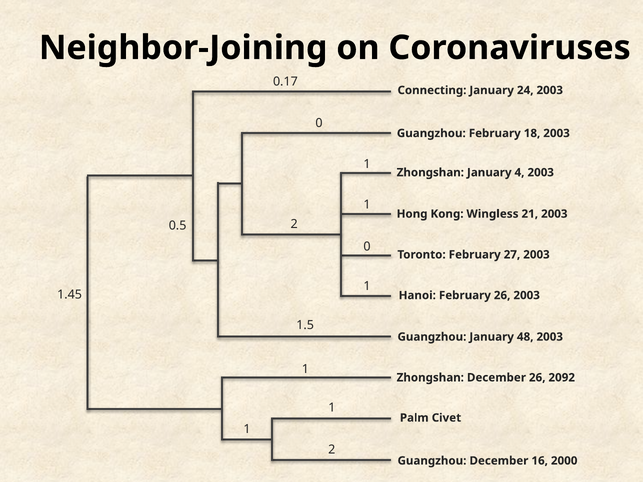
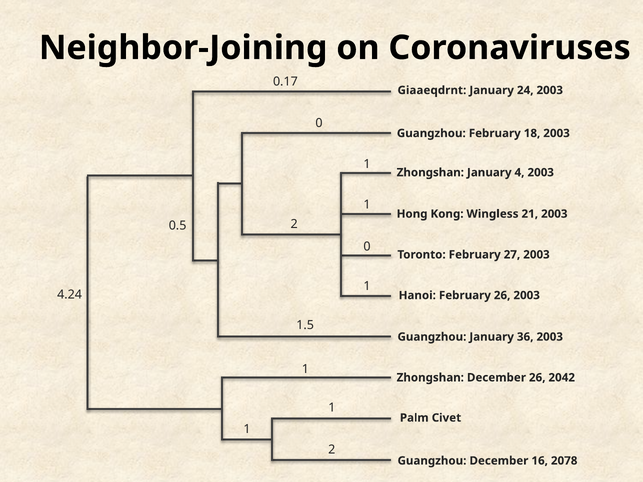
Connecting: Connecting -> Giaaeqdrnt
1.45: 1.45 -> 4.24
48: 48 -> 36
2092: 2092 -> 2042
2000: 2000 -> 2078
